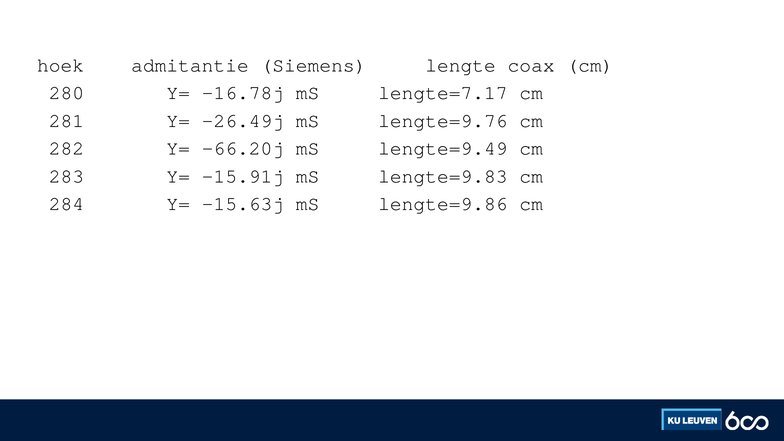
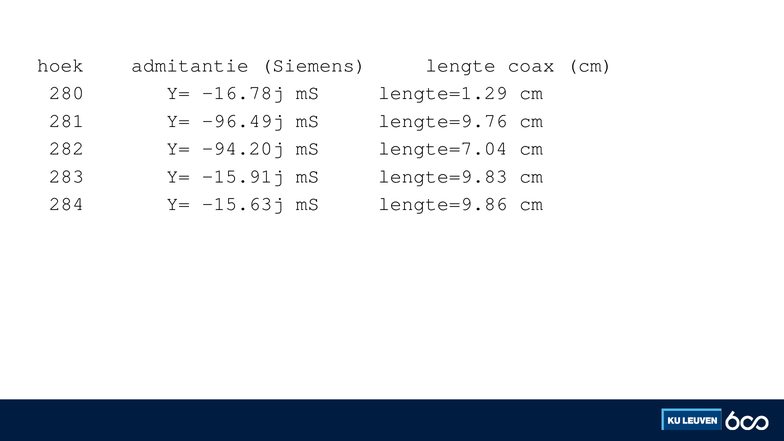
lengte=7.17: lengte=7.17 -> lengte=1.29
-26.49j: -26.49j -> -96.49j
-66.20j: -66.20j -> -94.20j
lengte=9.49: lengte=9.49 -> lengte=7.04
